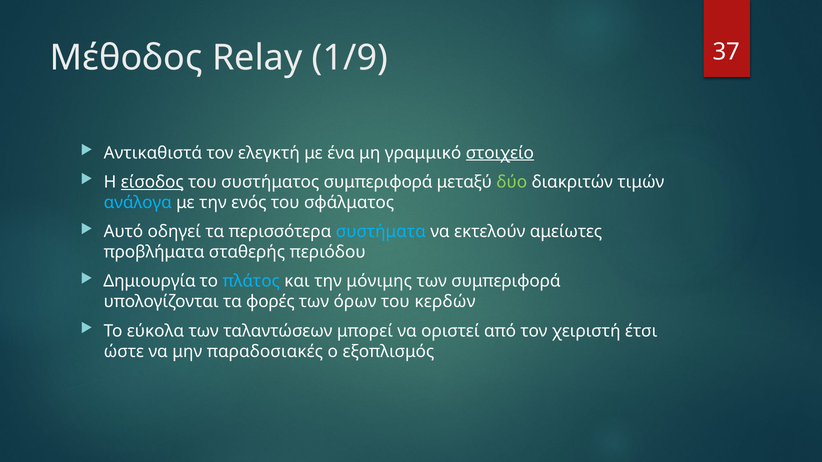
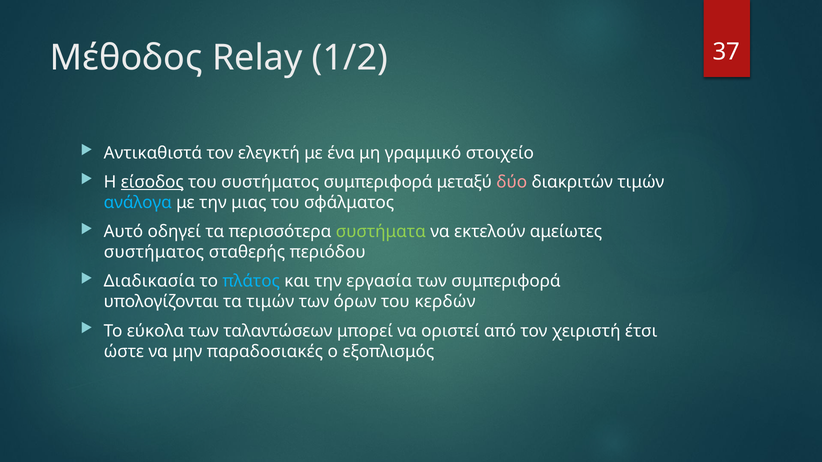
1/9: 1/9 -> 1/2
στοιχείο underline: present -> none
δύο colour: light green -> pink
ενός: ενός -> μιας
συστήματα colour: light blue -> light green
προβλήματα at (154, 252): προβλήματα -> συστήματος
Δημιουργία: Δημιουργία -> Διαδικασία
μόνιμης: μόνιμης -> εργασία
τα φορές: φορές -> τιμών
